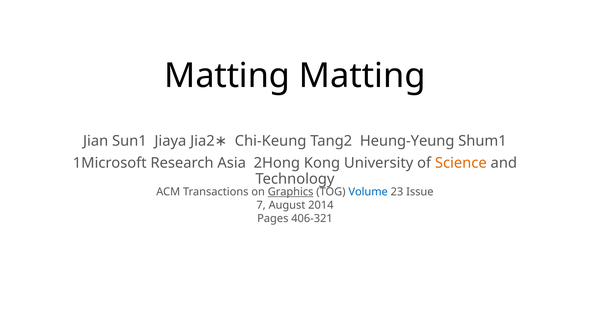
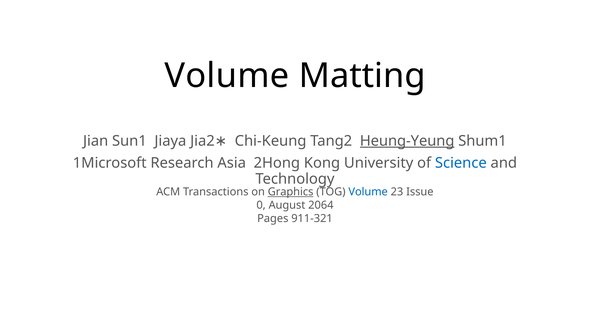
Matting at (227, 76): Matting -> Volume
Heung-Yeung underline: none -> present
Science colour: orange -> blue
7: 7 -> 0
2014: 2014 -> 2064
406-321: 406-321 -> 911-321
